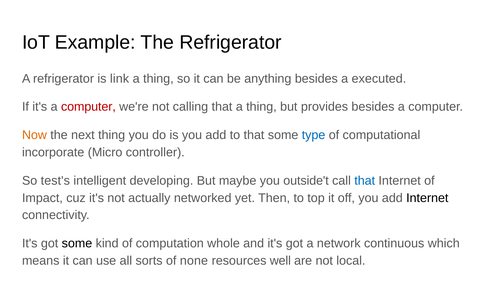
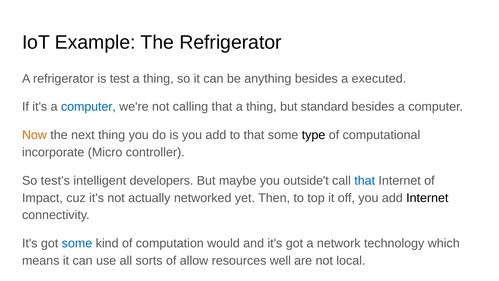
link: link -> test
computer at (88, 107) colour: red -> blue
provides: provides -> standard
type colour: blue -> black
developing: developing -> developers
some at (77, 243) colour: black -> blue
whole: whole -> would
continuous: continuous -> technology
none: none -> allow
